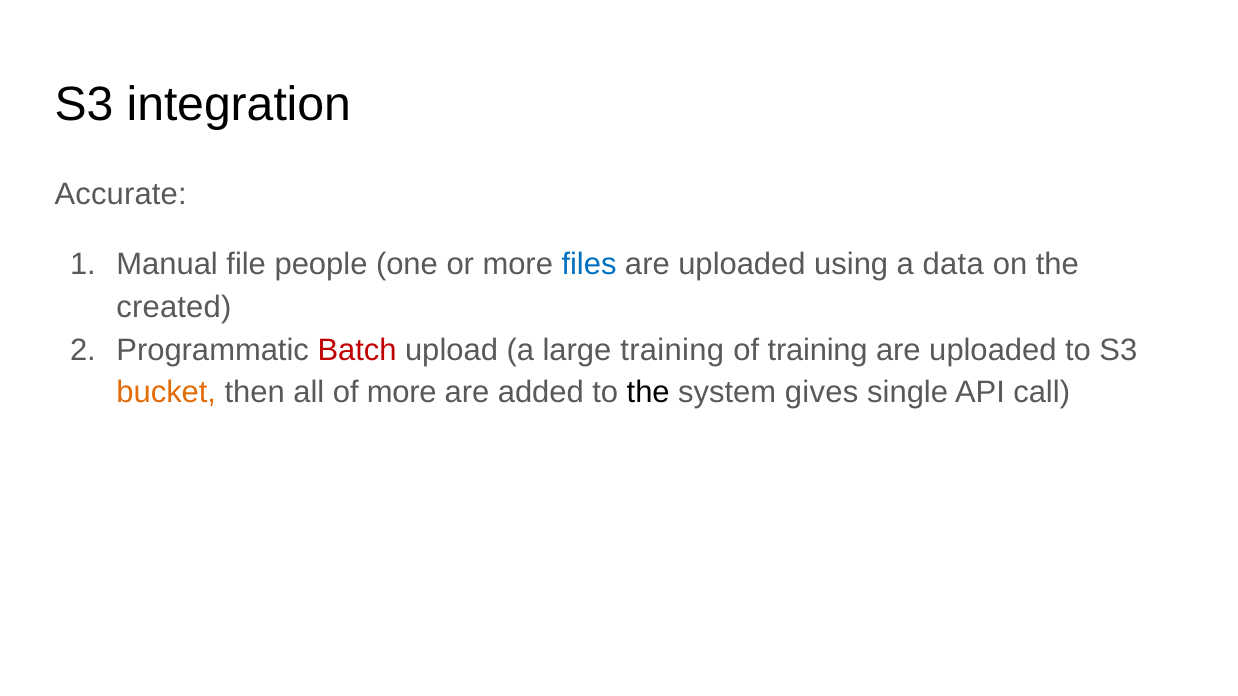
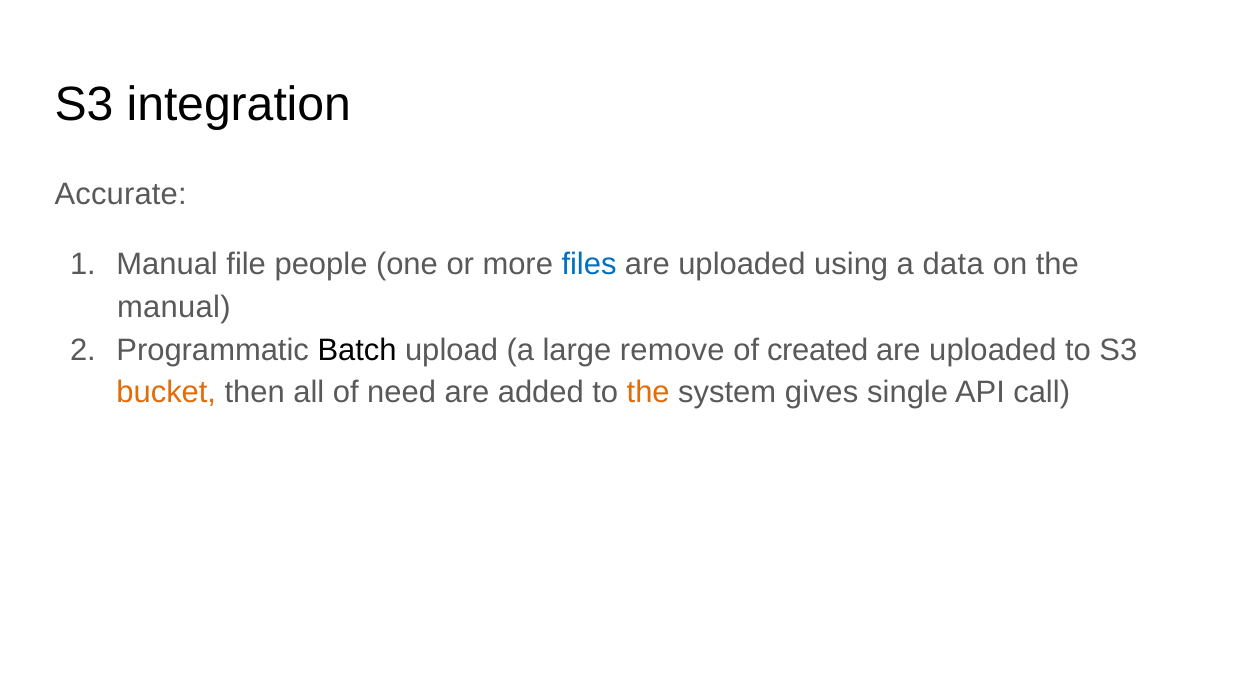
created at (174, 308): created -> manual
Batch colour: red -> black
large training: training -> remove
of training: training -> created
of more: more -> need
the at (648, 393) colour: black -> orange
